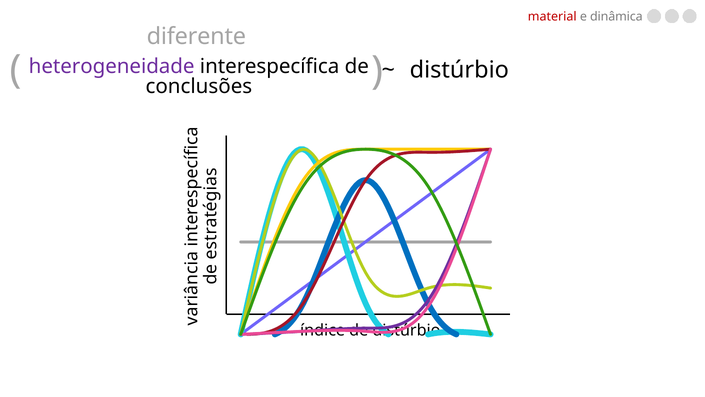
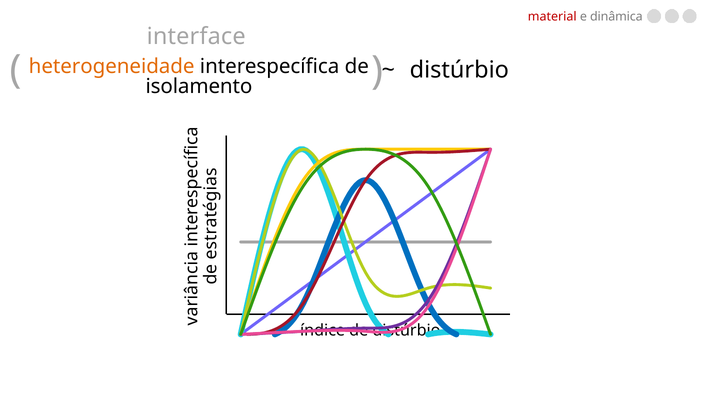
diferente: diferente -> interface
heterogeneidade colour: purple -> orange
conclusões: conclusões -> isolamento
